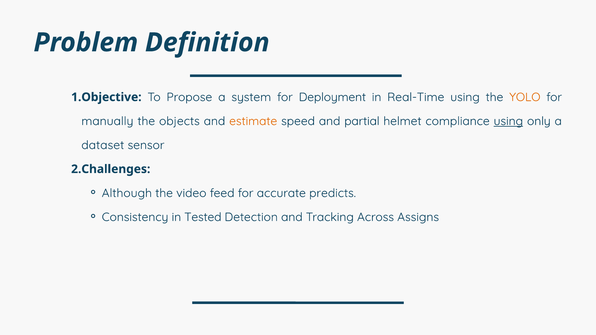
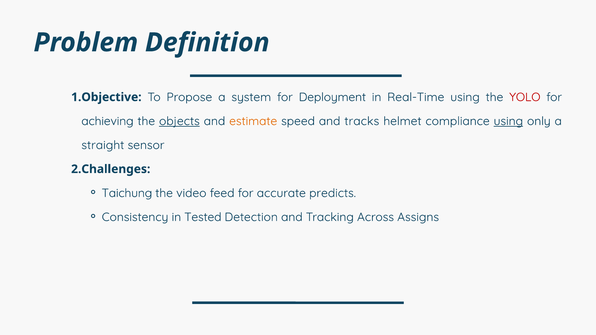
YOLO colour: orange -> red
manually: manually -> achieving
objects underline: none -> present
partial: partial -> tracks
dataset: dataset -> straight
Although: Although -> Taichung
